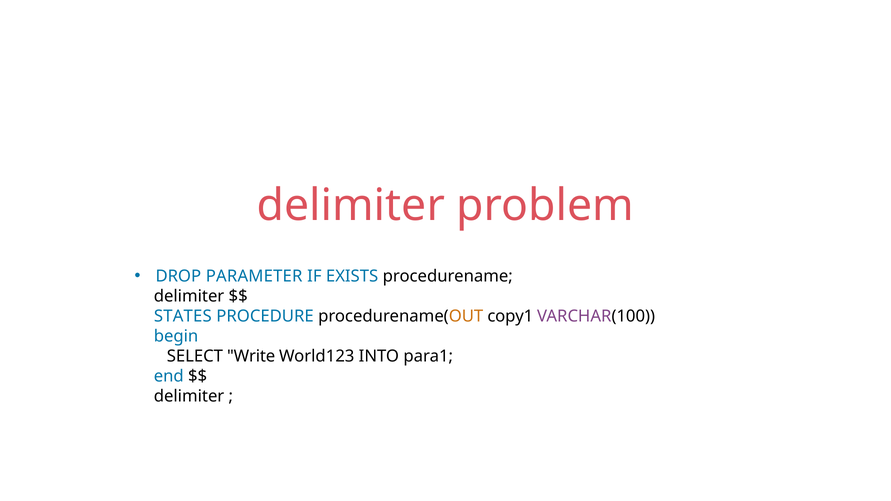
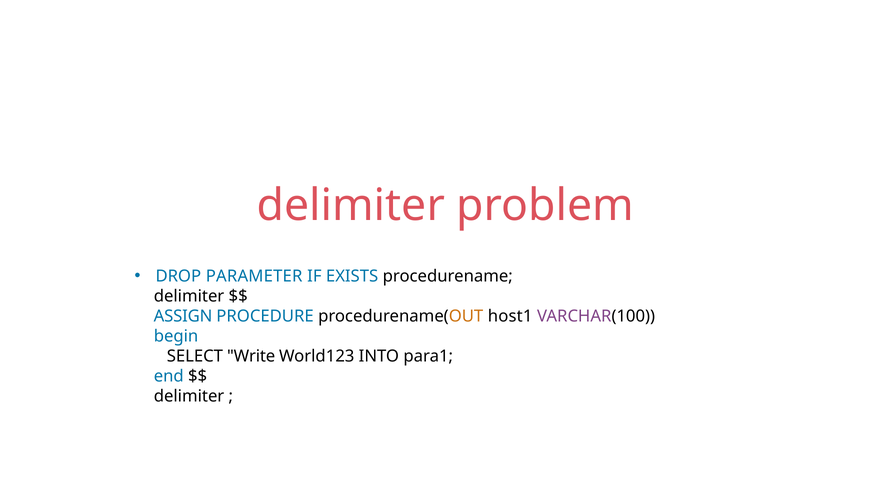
STATES: STATES -> ASSIGN
copy1: copy1 -> host1
